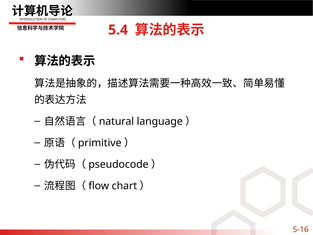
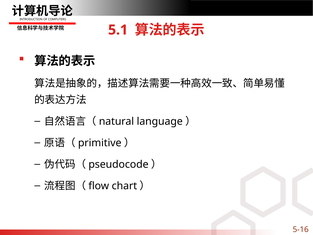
5.4: 5.4 -> 5.1
